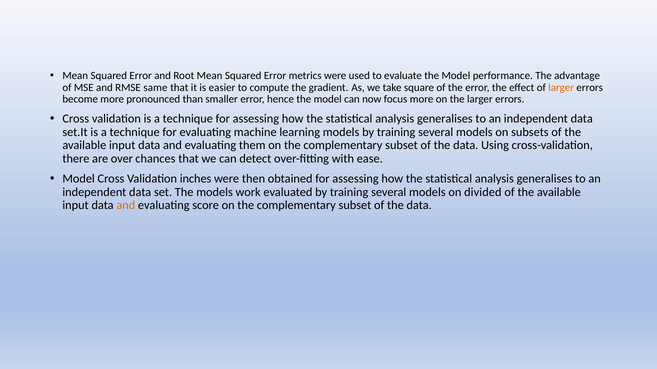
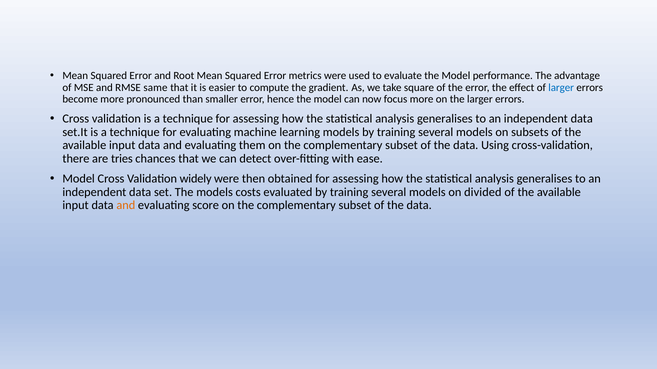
larger at (561, 88) colour: orange -> blue
over: over -> tries
inches: inches -> widely
work: work -> costs
